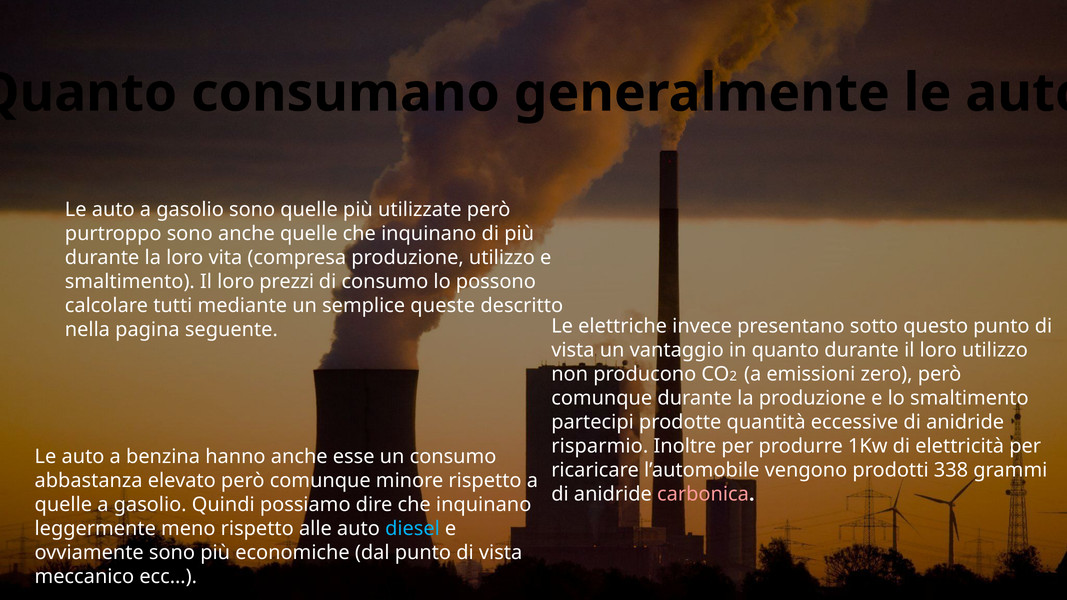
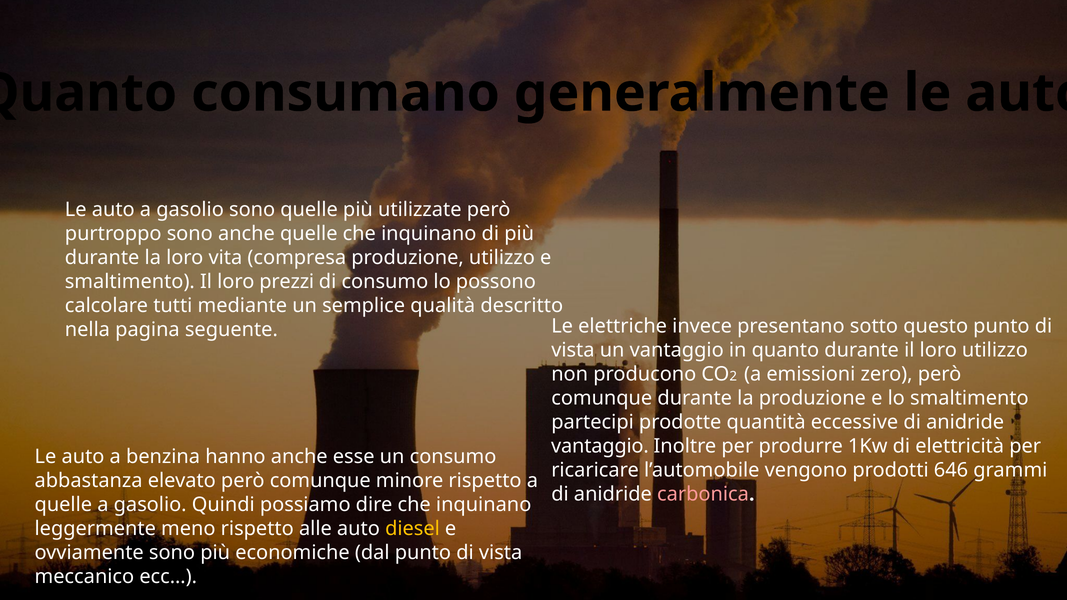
queste: queste -> qualità
risparmio at (600, 446): risparmio -> vantaggio
338: 338 -> 646
diesel colour: light blue -> yellow
